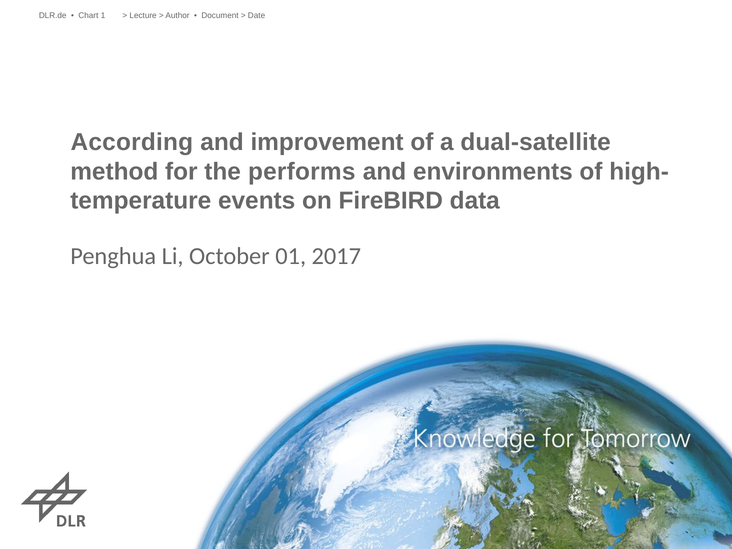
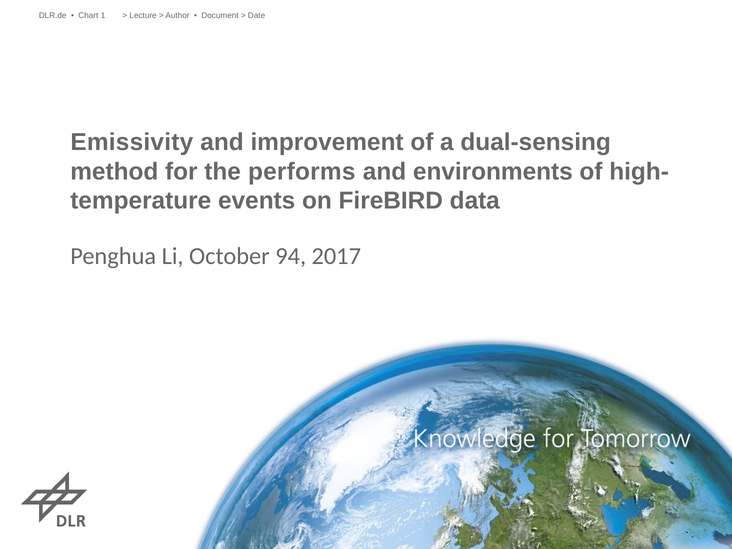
According: According -> Emissivity
dual-satellite: dual-satellite -> dual-sensing
01: 01 -> 94
